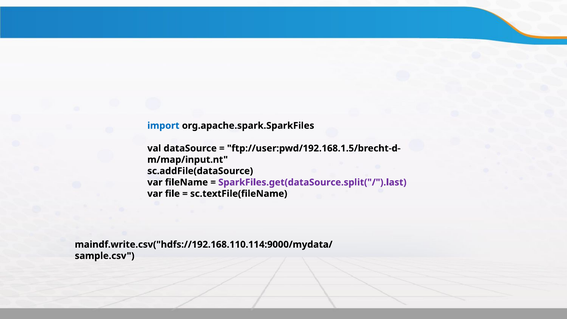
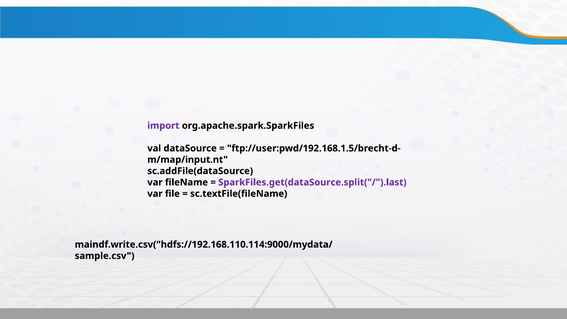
import colour: blue -> purple
